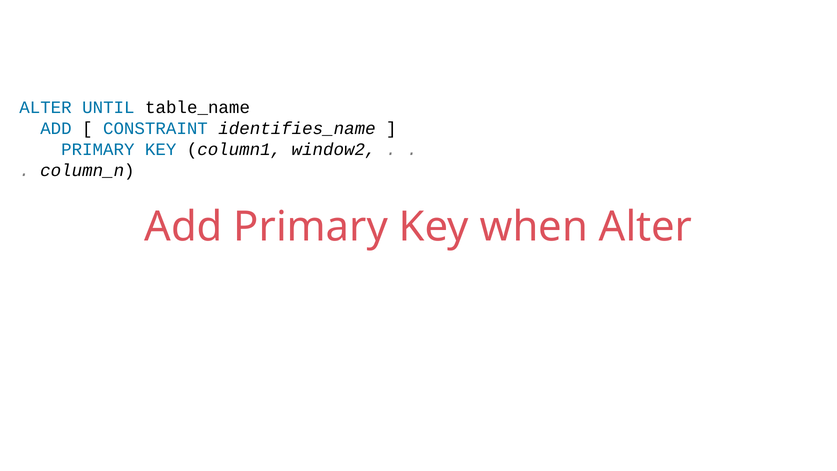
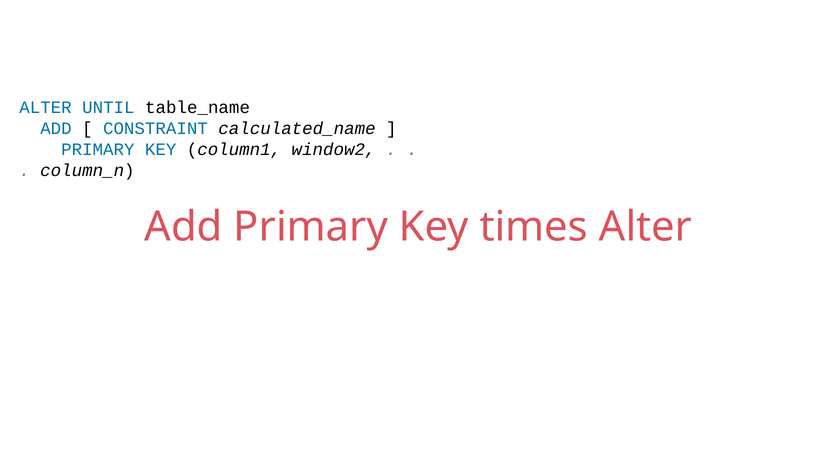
identifies_name: identifies_name -> calculated_name
when: when -> times
